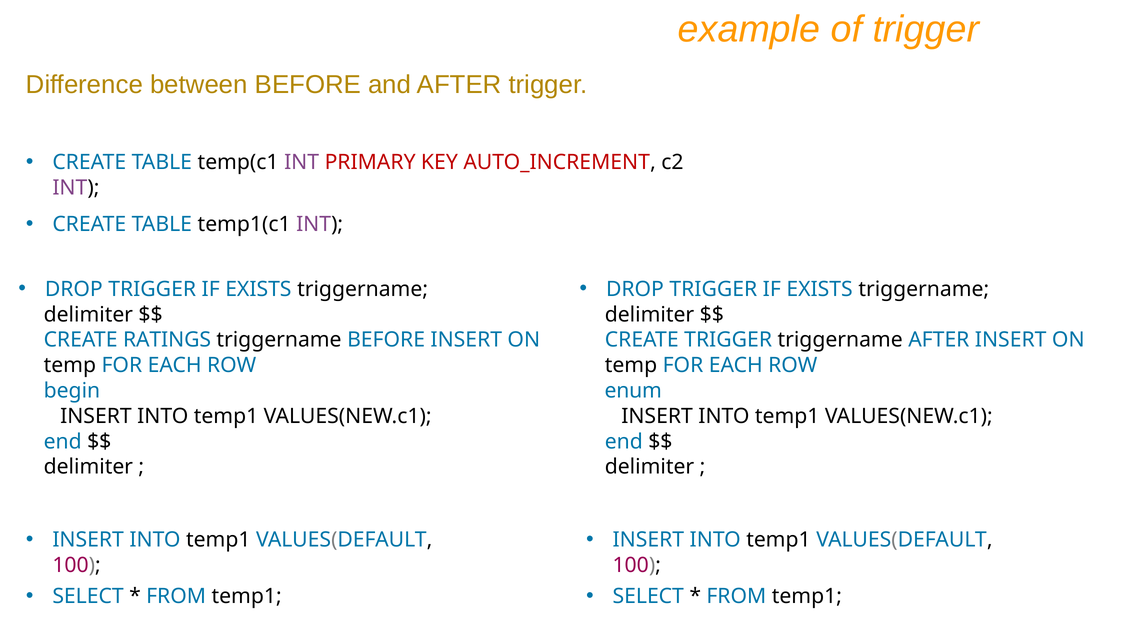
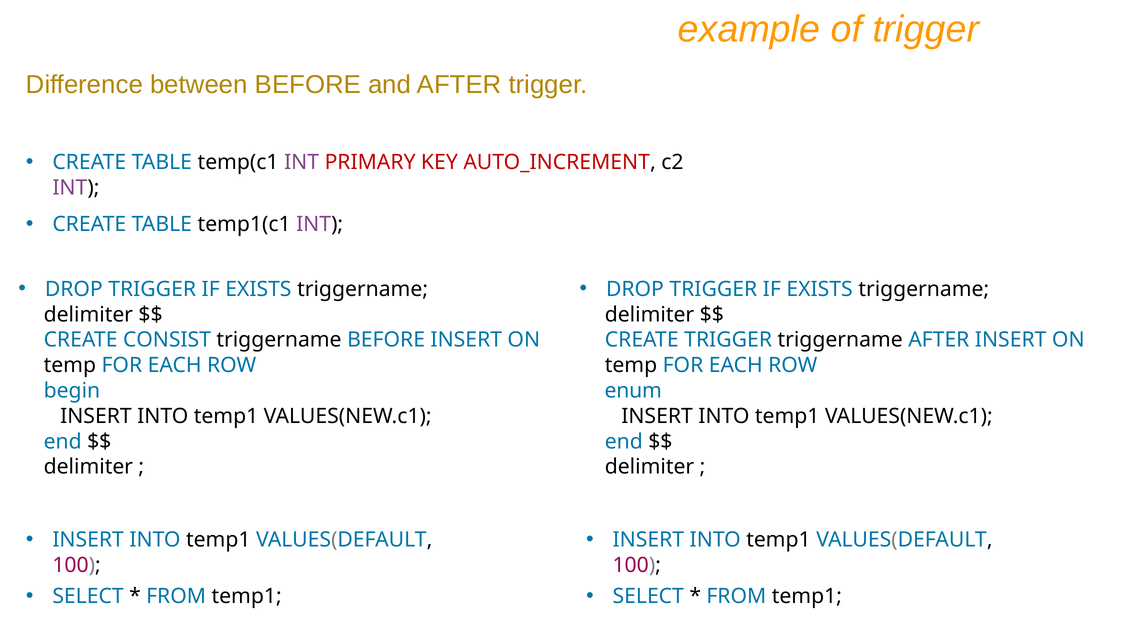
RATINGS: RATINGS -> CONSIST
